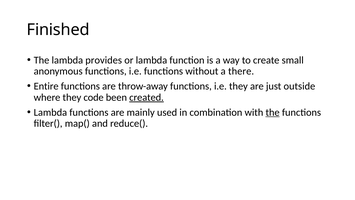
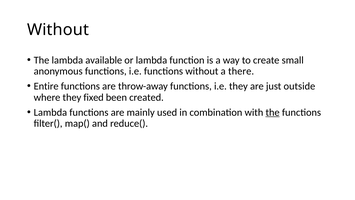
Finished at (58, 30): Finished -> Without
provides: provides -> available
code: code -> fixed
created underline: present -> none
